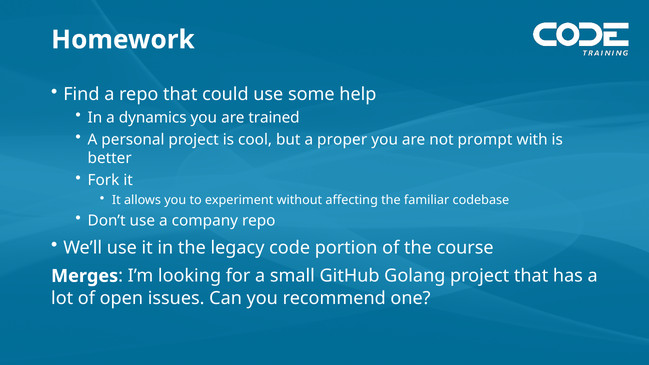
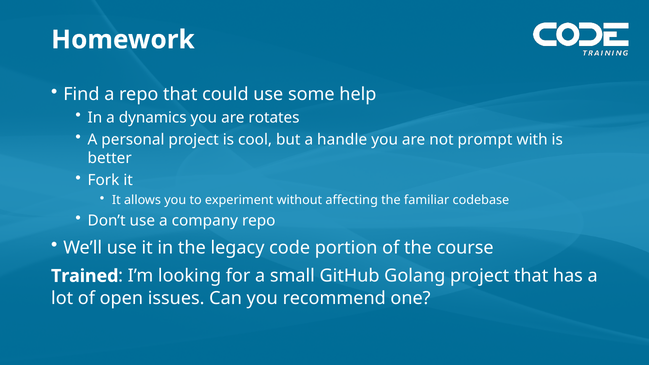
trained: trained -> rotates
proper: proper -> handle
Merges: Merges -> Trained
